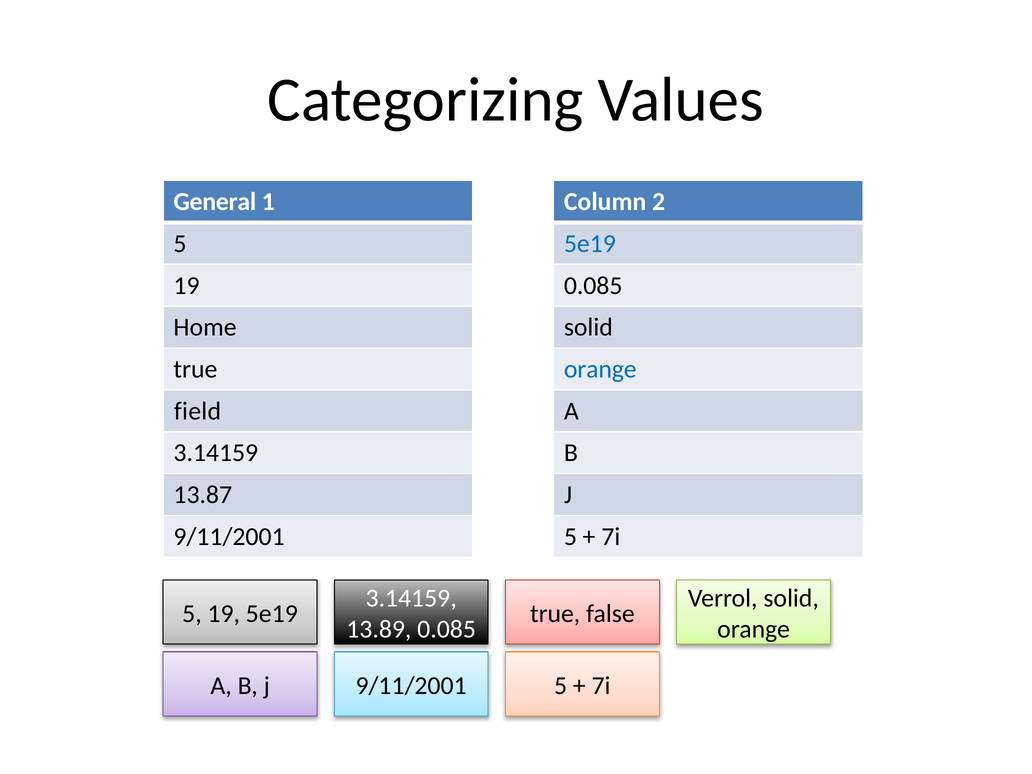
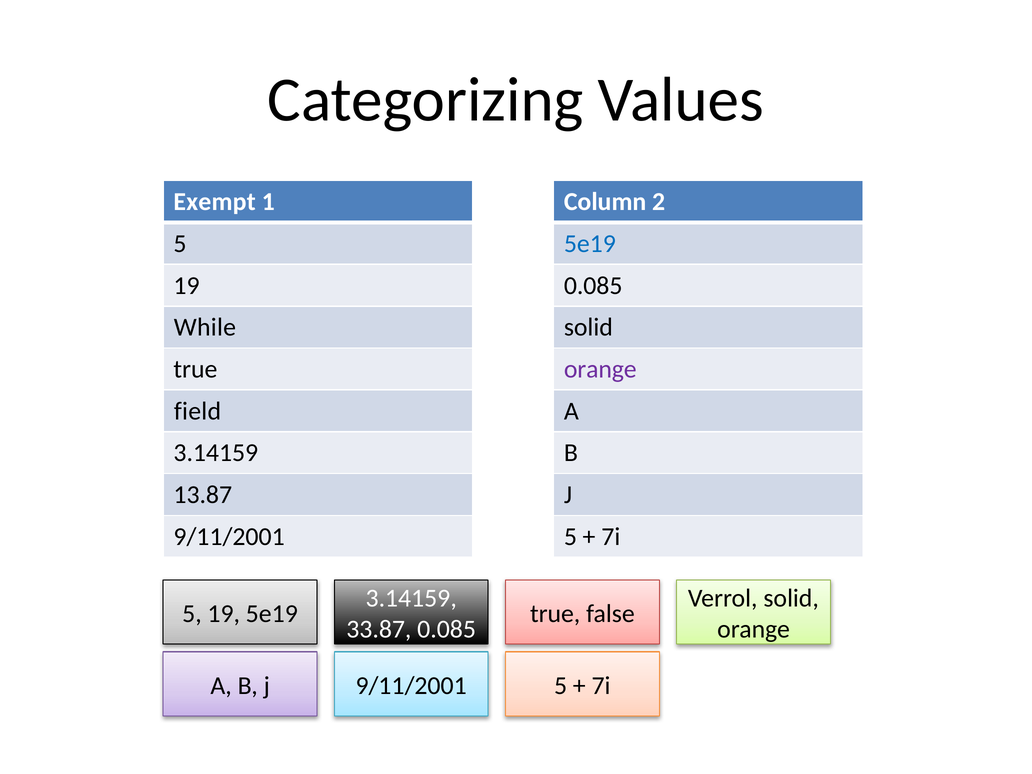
General: General -> Exempt
Home: Home -> While
orange at (600, 369) colour: blue -> purple
13.89: 13.89 -> 33.87
